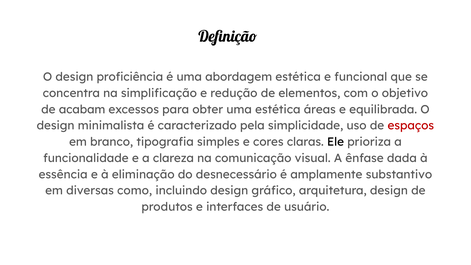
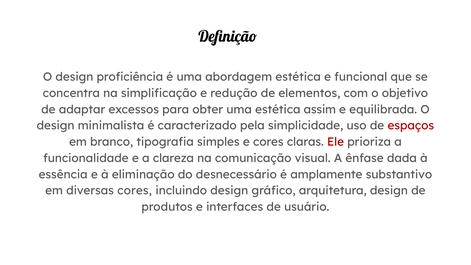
acabam: acabam -> adaptar
áreas: áreas -> assim
Ele colour: black -> red
diversas como: como -> cores
